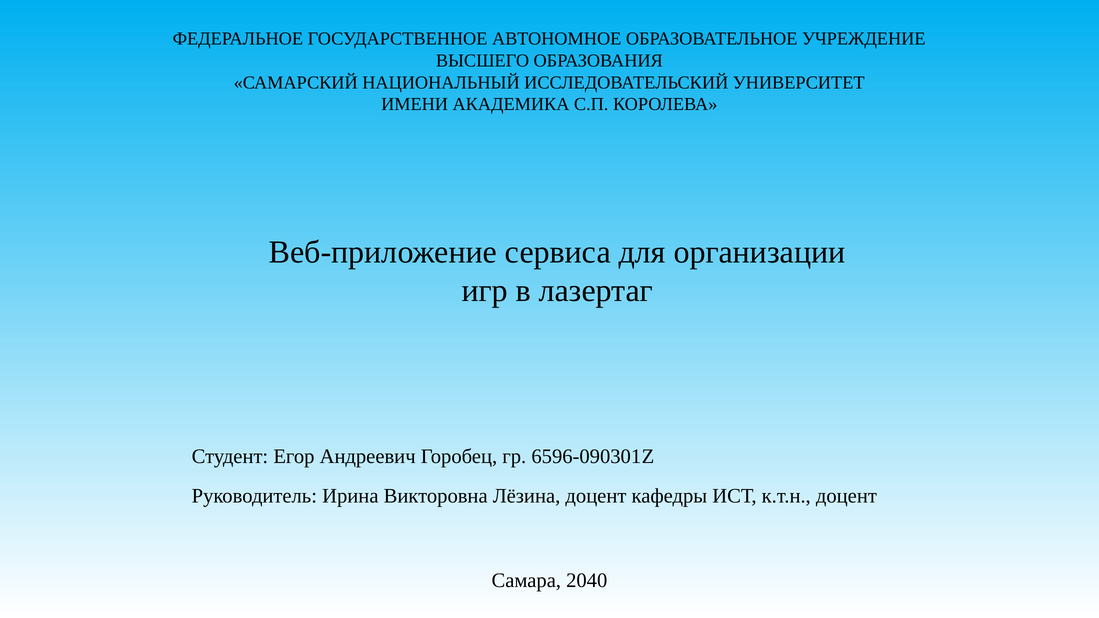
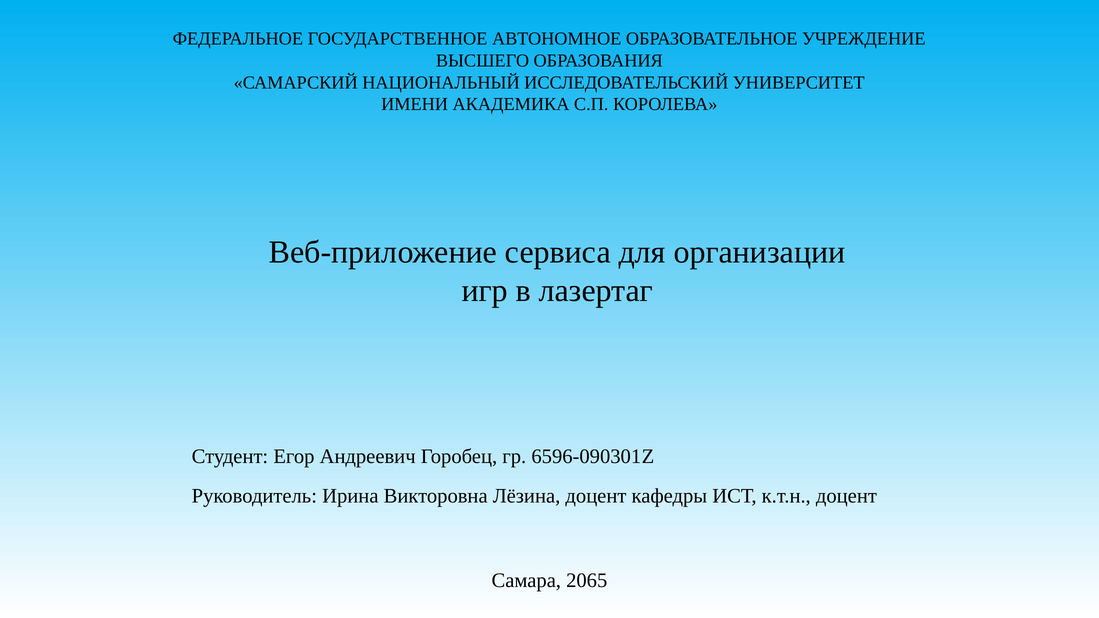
2040: 2040 -> 2065
